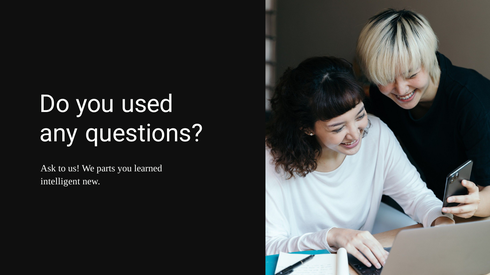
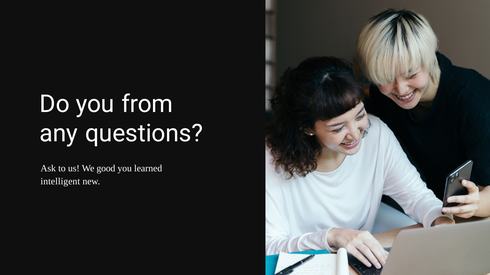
used: used -> from
parts: parts -> good
